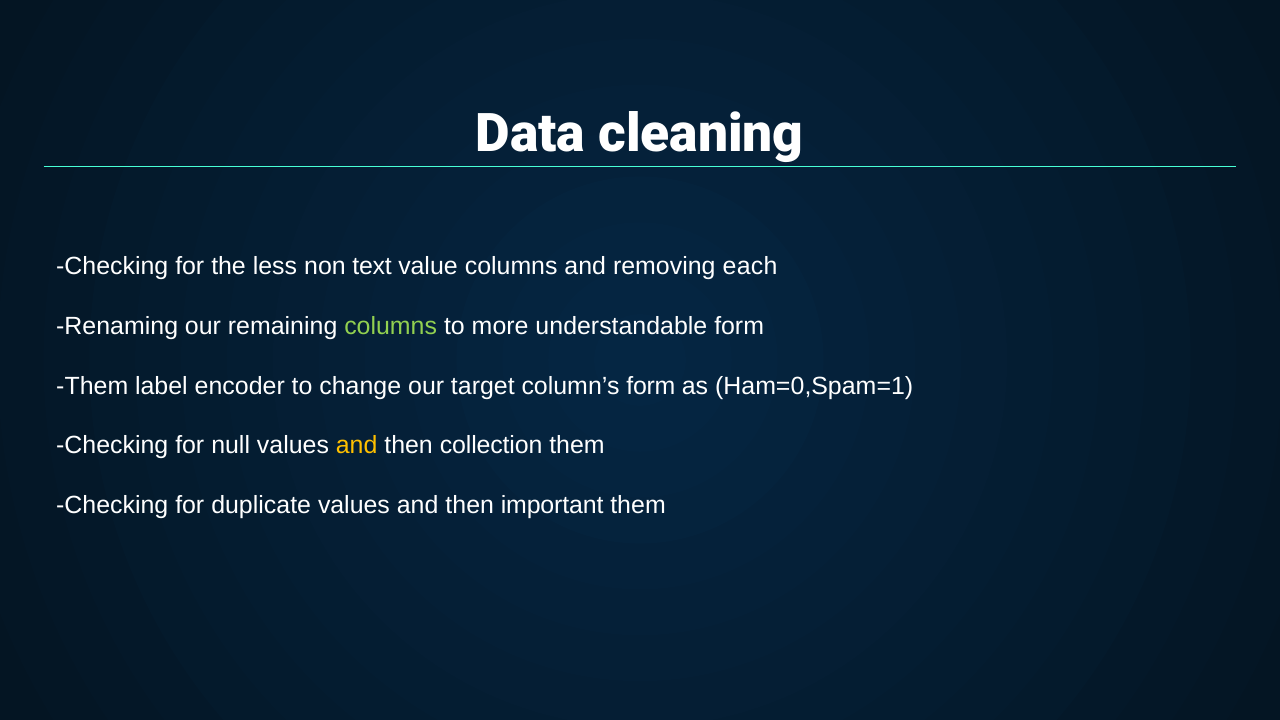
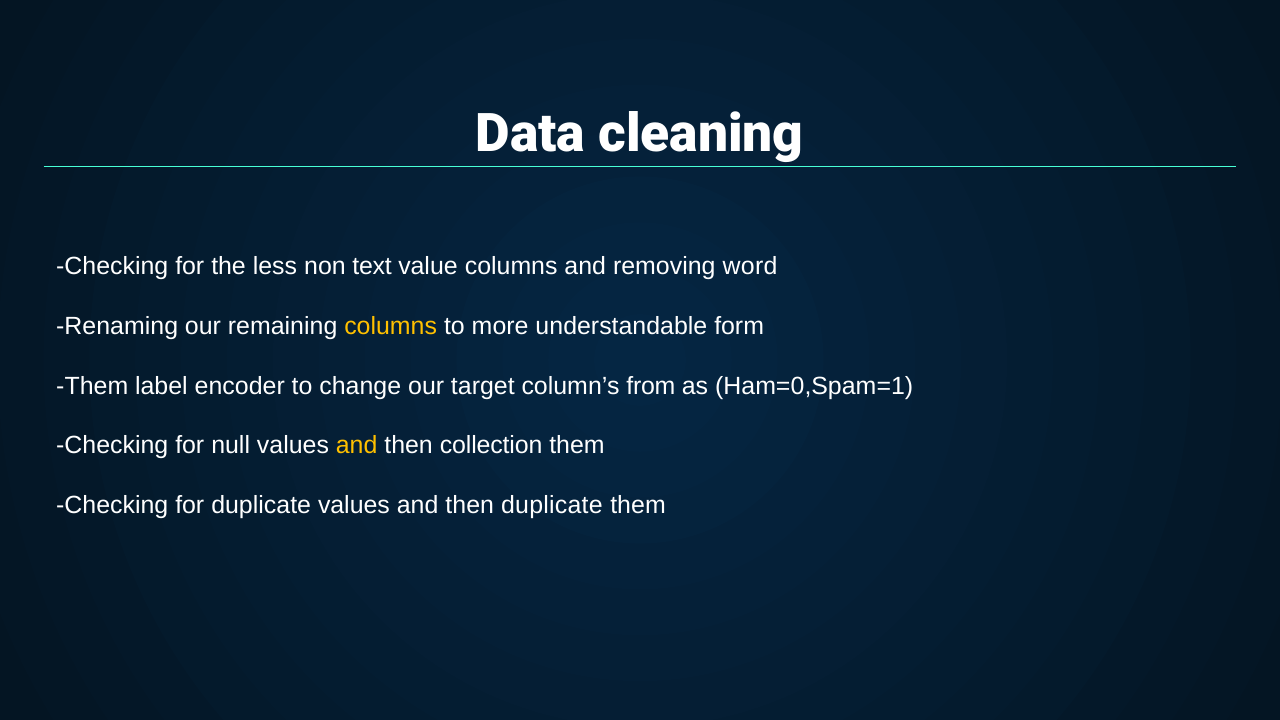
each: each -> word
columns at (391, 326) colour: light green -> yellow
column’s form: form -> from
then important: important -> duplicate
